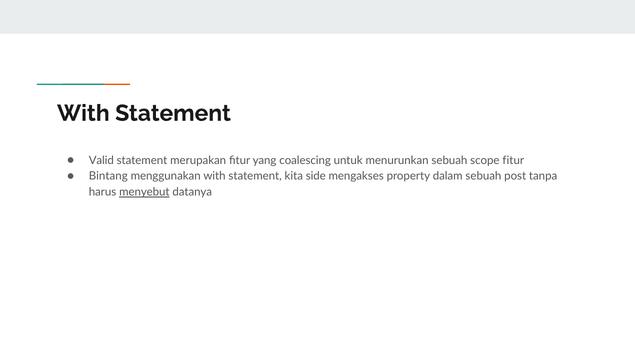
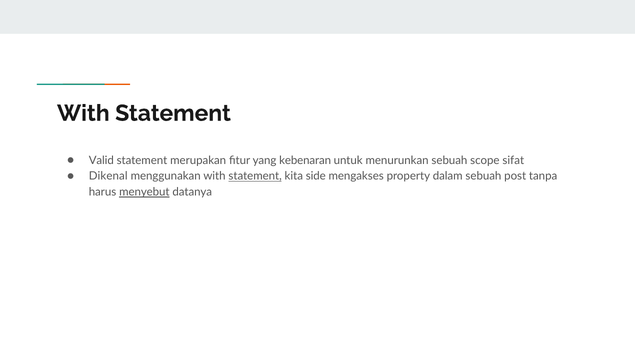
coalescing: coalescing -> kebenaran
scope fitur: fitur -> sifat
Bintang: Bintang -> Dikenal
statement at (255, 176) underline: none -> present
